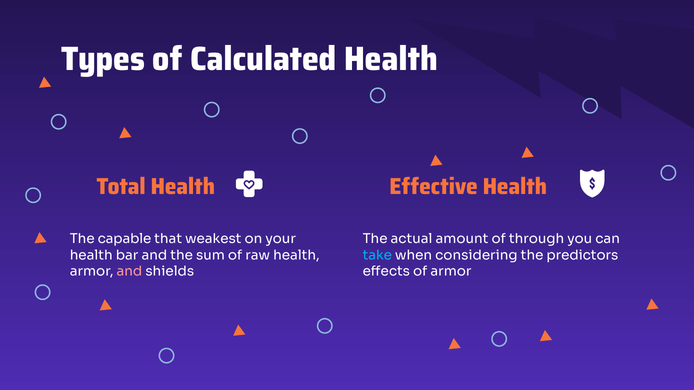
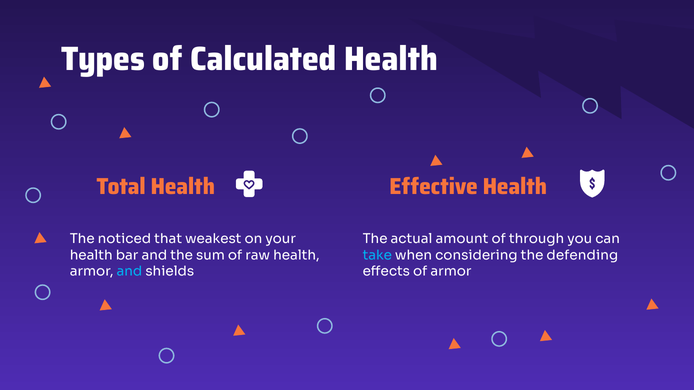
capable: capable -> noticed
predictors: predictors -> defending
and at (129, 272) colour: pink -> light blue
